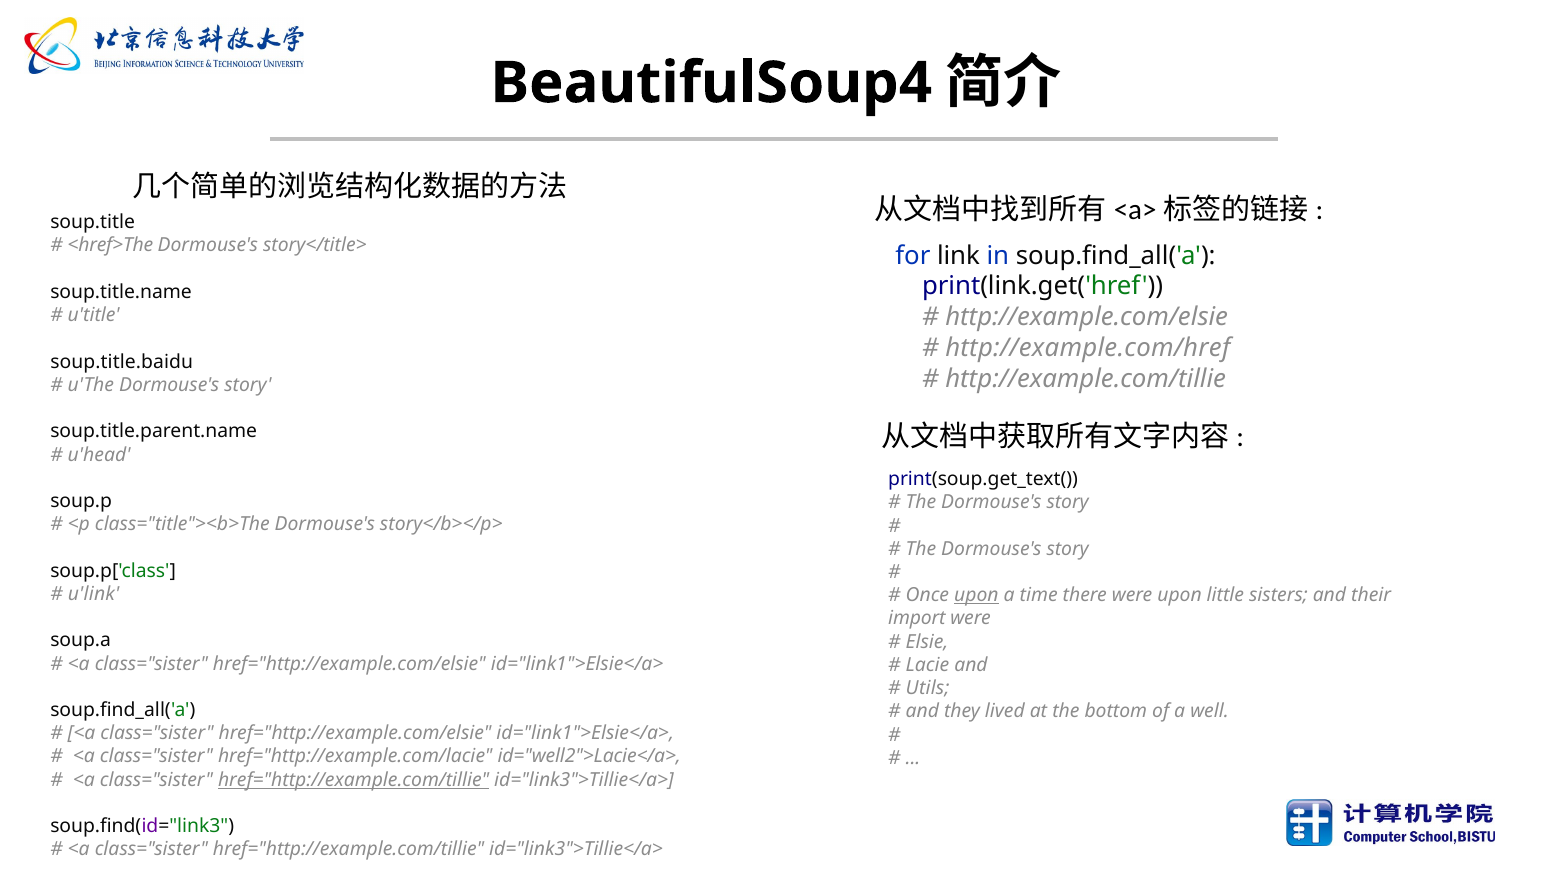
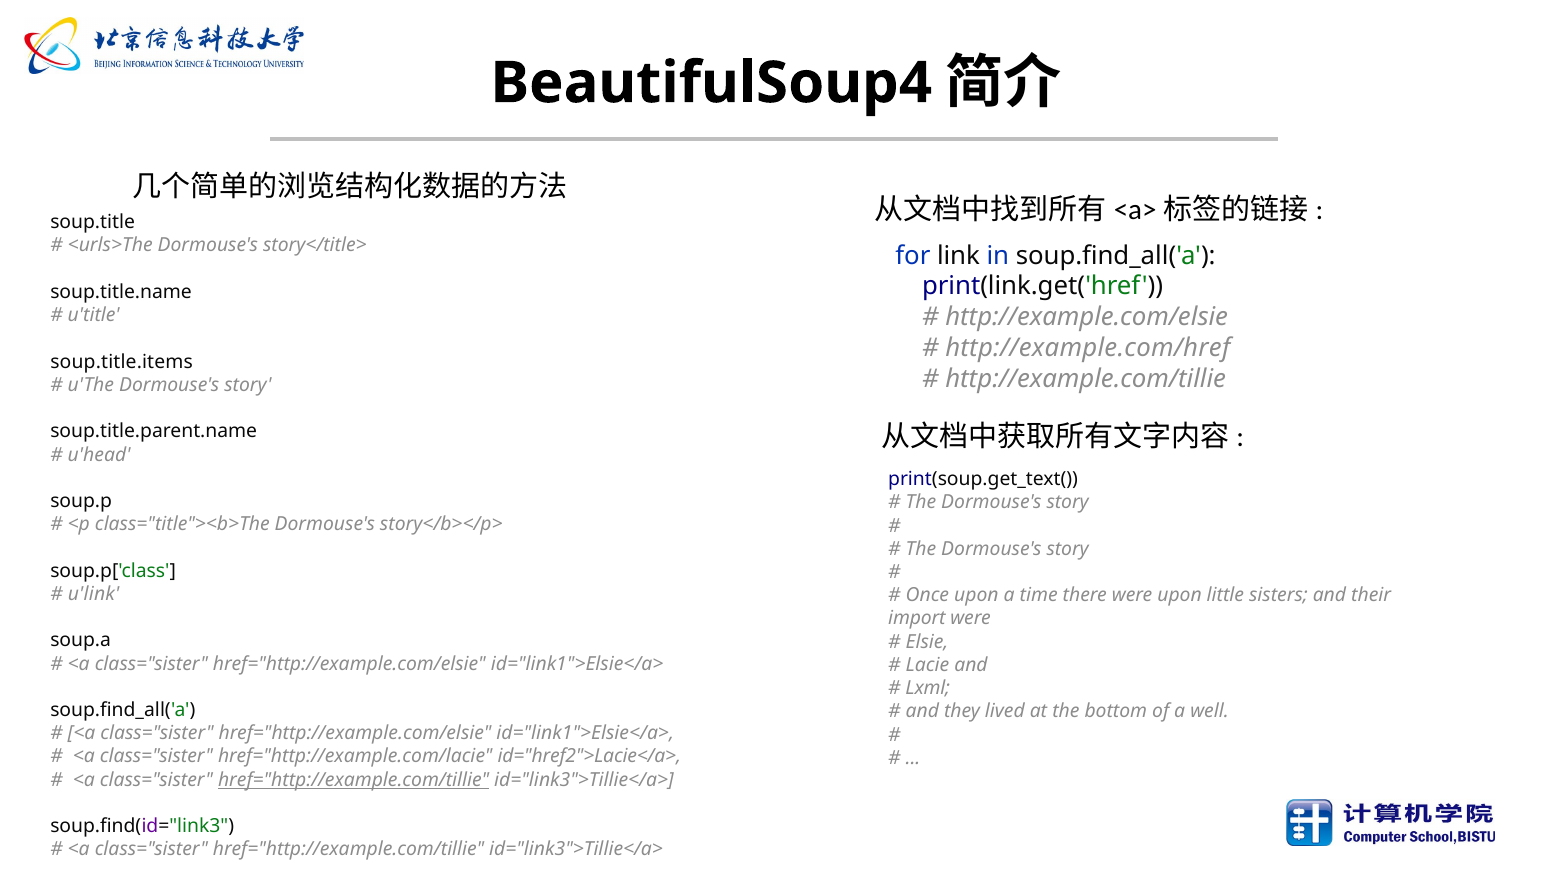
<href>The: <href>The -> <urls>The
soup.title.baidu: soup.title.baidu -> soup.title.items
upon at (976, 595) underline: present -> none
Utils: Utils -> Lxml
id="well2">Lacie</a>: id="well2">Lacie</a> -> id="href2">Lacie</a>
